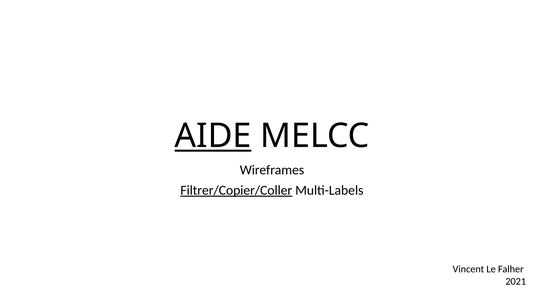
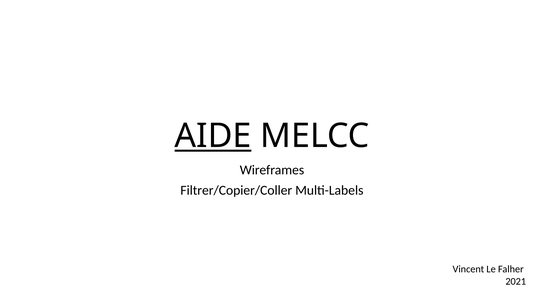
Filtrer/Copier/Coller underline: present -> none
